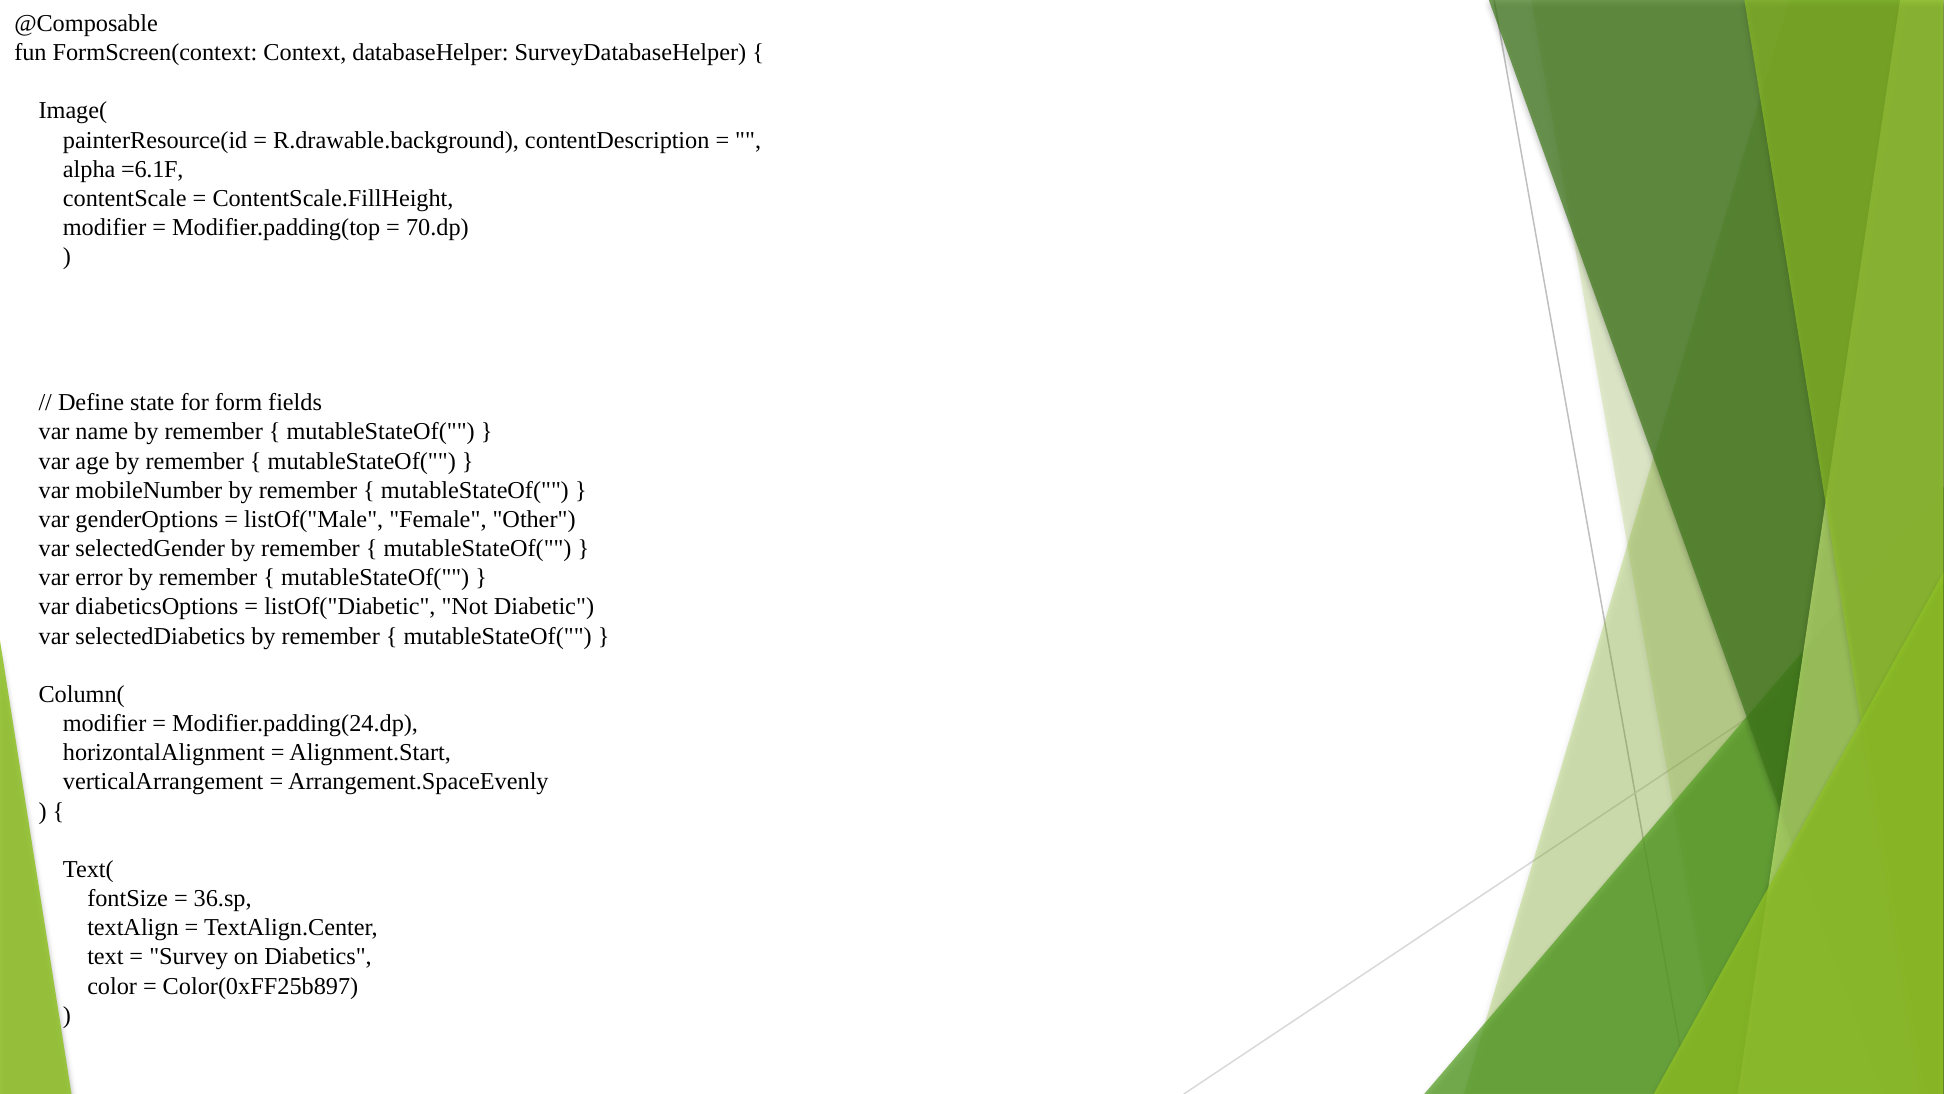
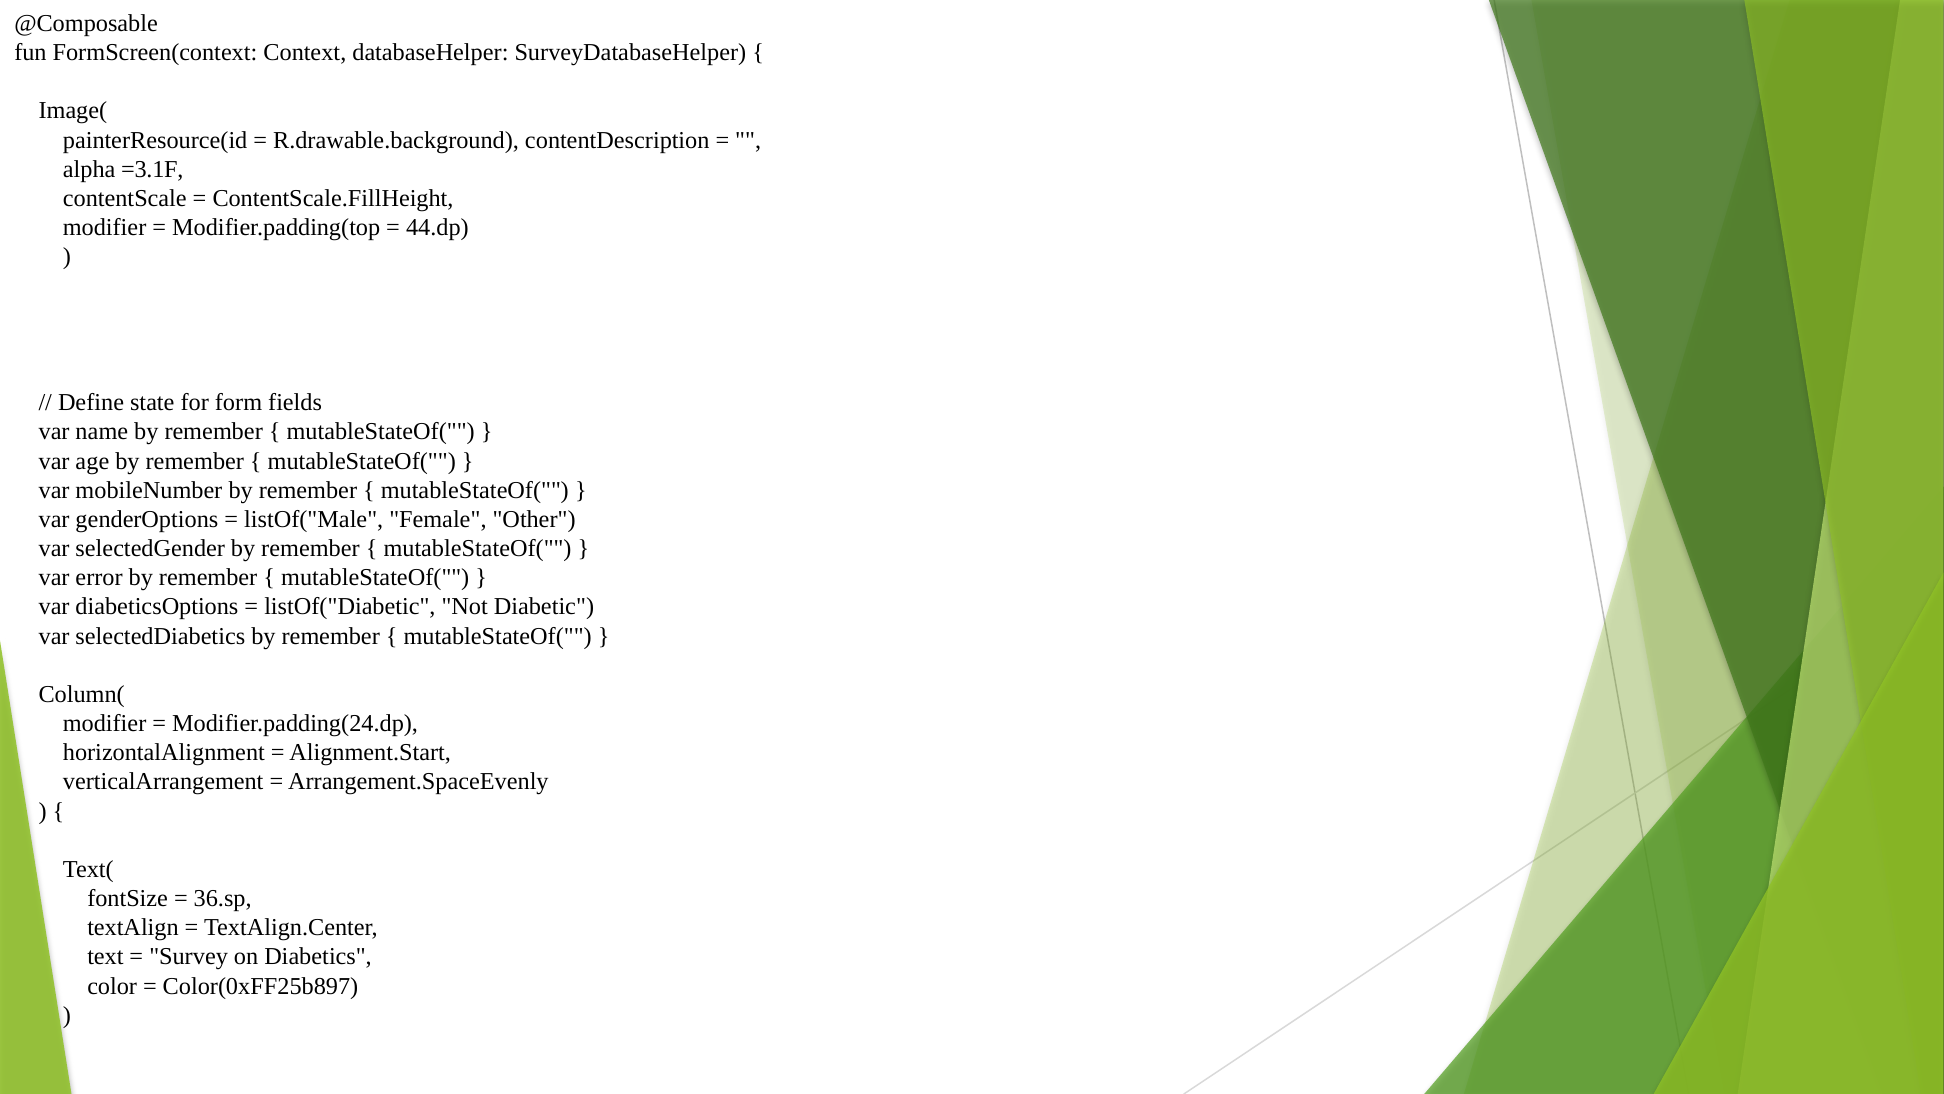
=6.1F: =6.1F -> =3.1F
70.dp: 70.dp -> 44.dp
